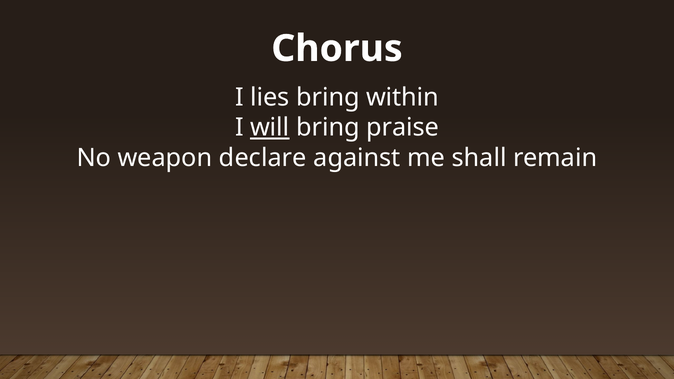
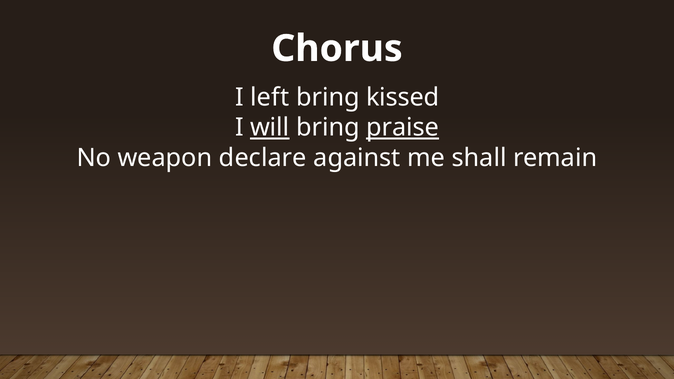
lies: lies -> left
within: within -> kissed
praise underline: none -> present
